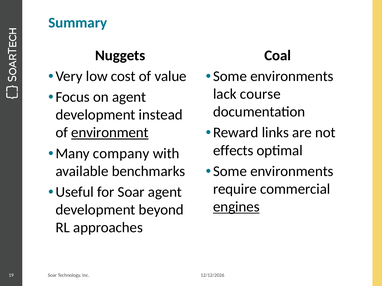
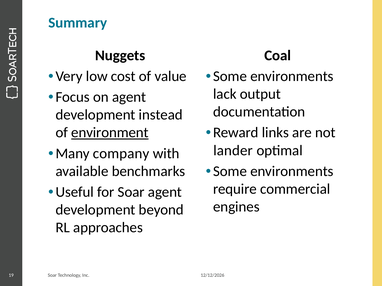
course: course -> output
effects: effects -> lander
engines underline: present -> none
